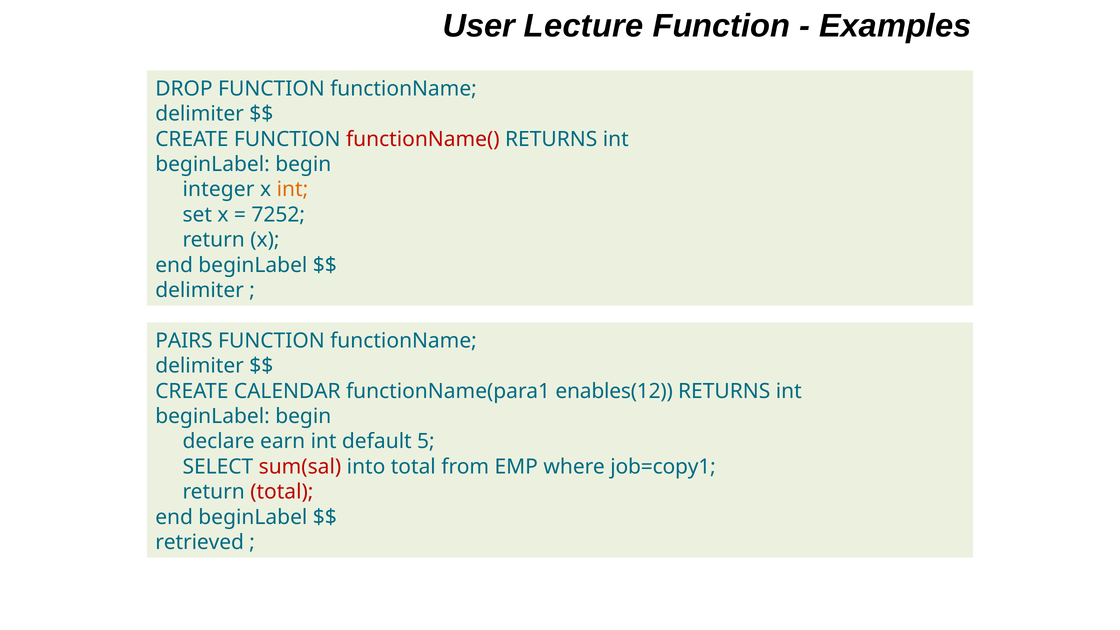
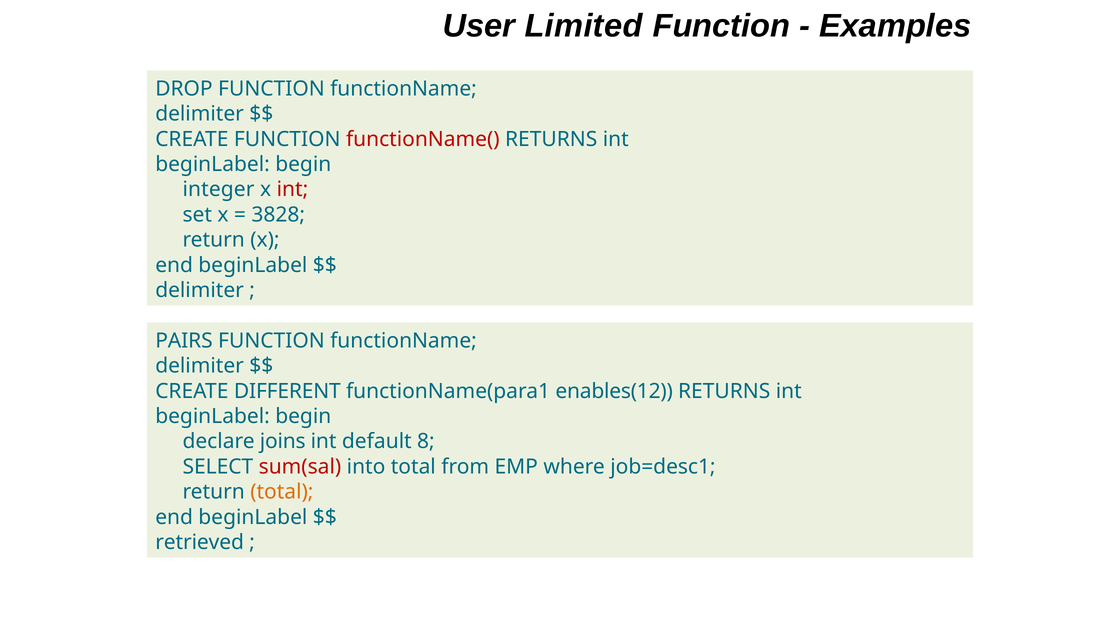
Lecture: Lecture -> Limited
int at (292, 190) colour: orange -> red
7252: 7252 -> 3828
CALENDAR: CALENDAR -> DIFFERENT
earn: earn -> joins
5: 5 -> 8
job=copy1: job=copy1 -> job=desc1
total at (282, 492) colour: red -> orange
